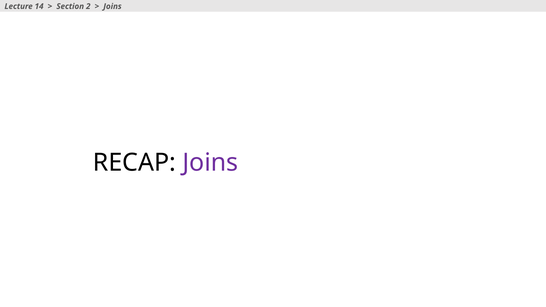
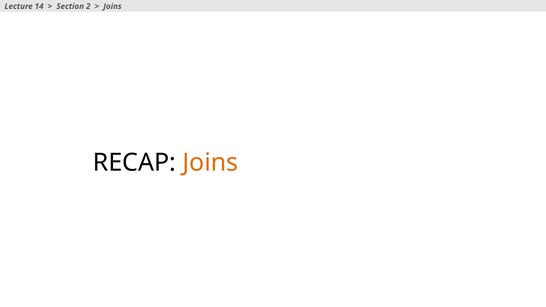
Joins at (210, 163) colour: purple -> orange
